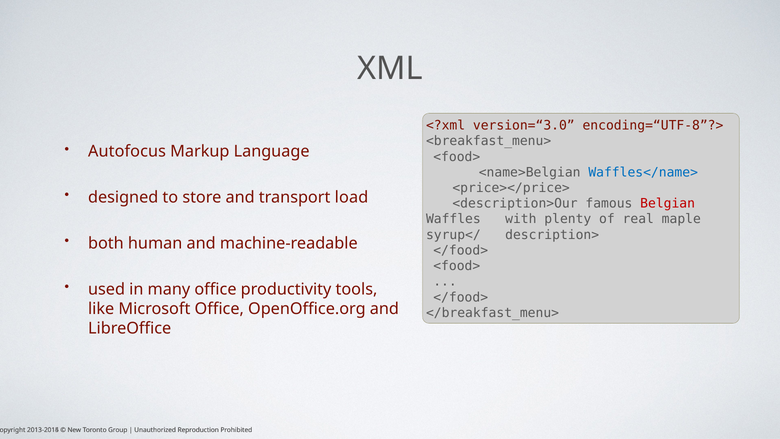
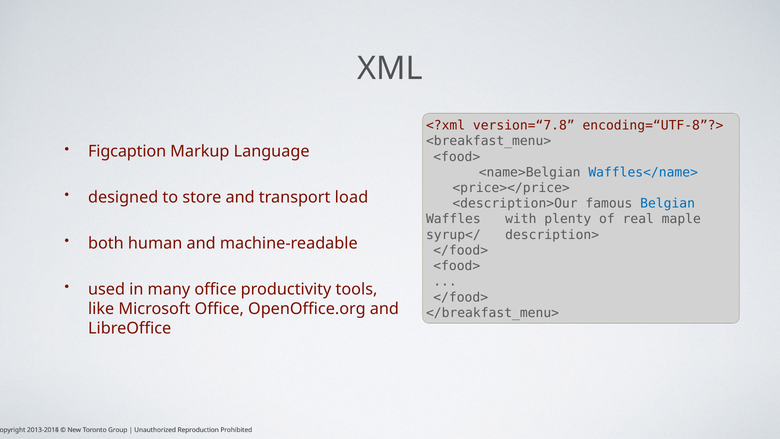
version=“3.0: version=“3.0 -> version=“7.8
Autofocus: Autofocus -> Figcaption
Belgian colour: red -> blue
